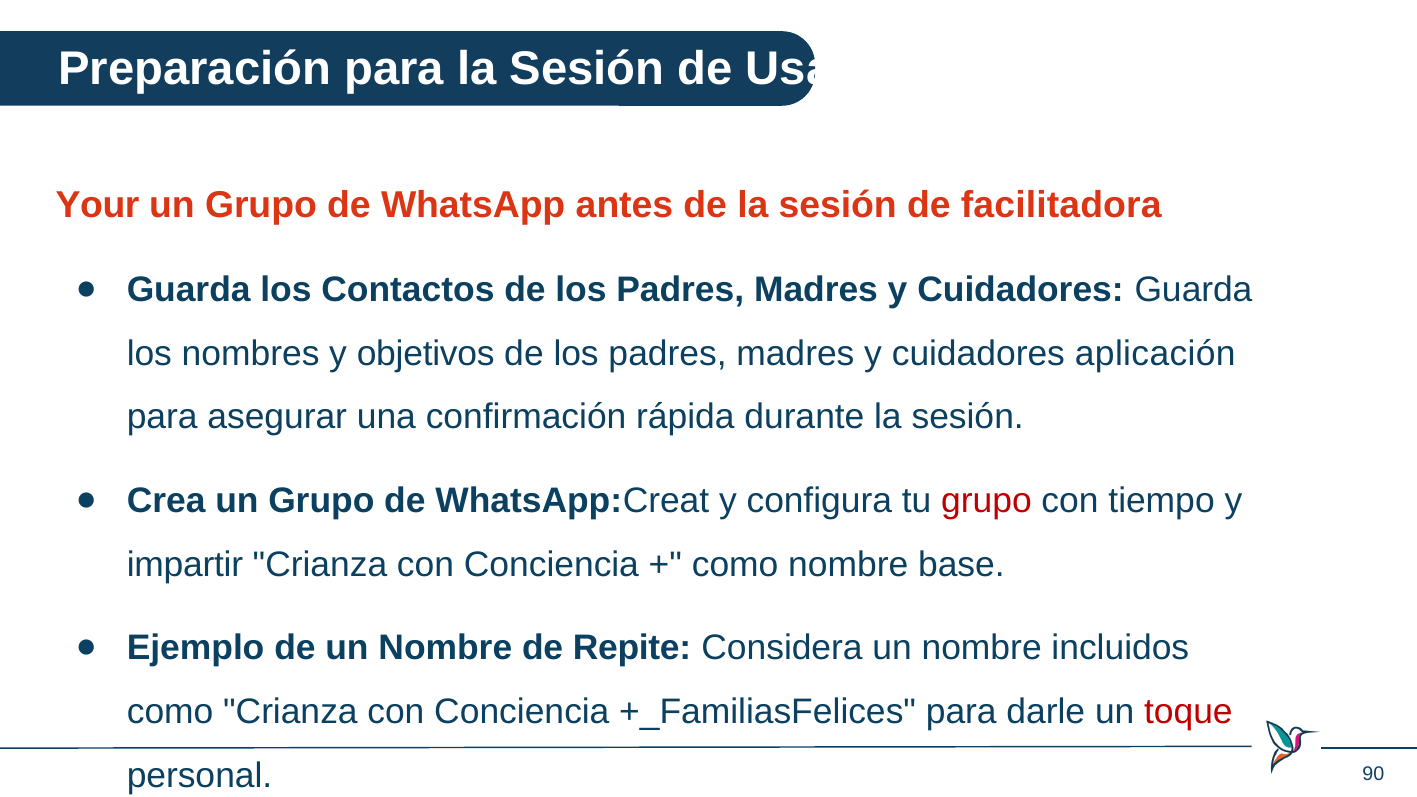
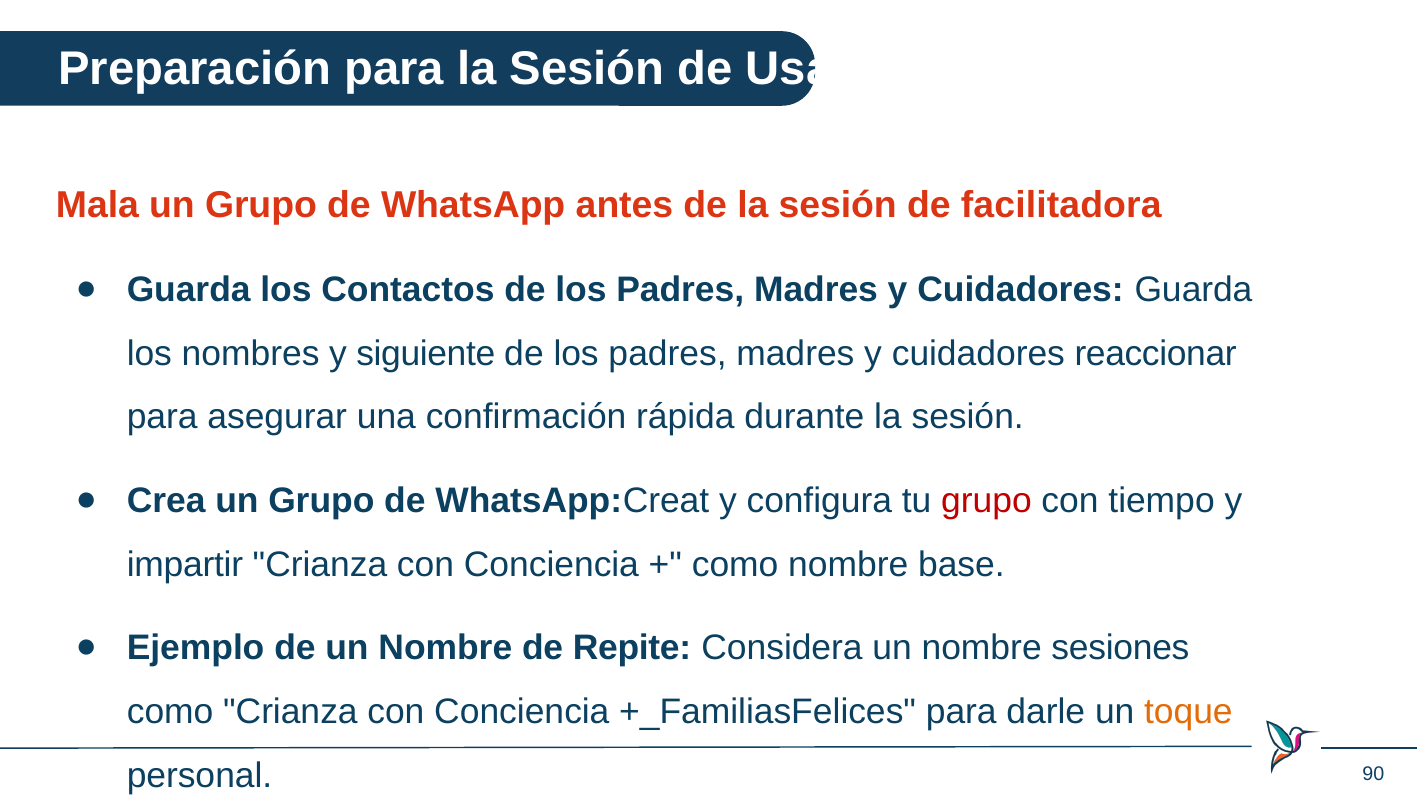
Your: Your -> Mala
objetivos: objetivos -> siguiente
aplicación: aplicación -> reaccionar
incluidos: incluidos -> sesiones
toque colour: red -> orange
